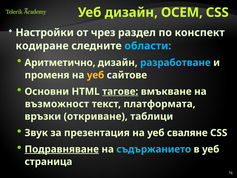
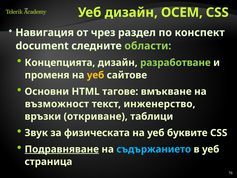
Настройки: Настройки -> Навигация
кодиране: кодиране -> document
области colour: light blue -> light green
Аритметично: Аритметично -> Концепцията
разработване colour: light blue -> light green
тагове underline: present -> none
платформата: платформата -> инженерство
презентация: презентация -> физическата
сваляне: сваляне -> буквите
